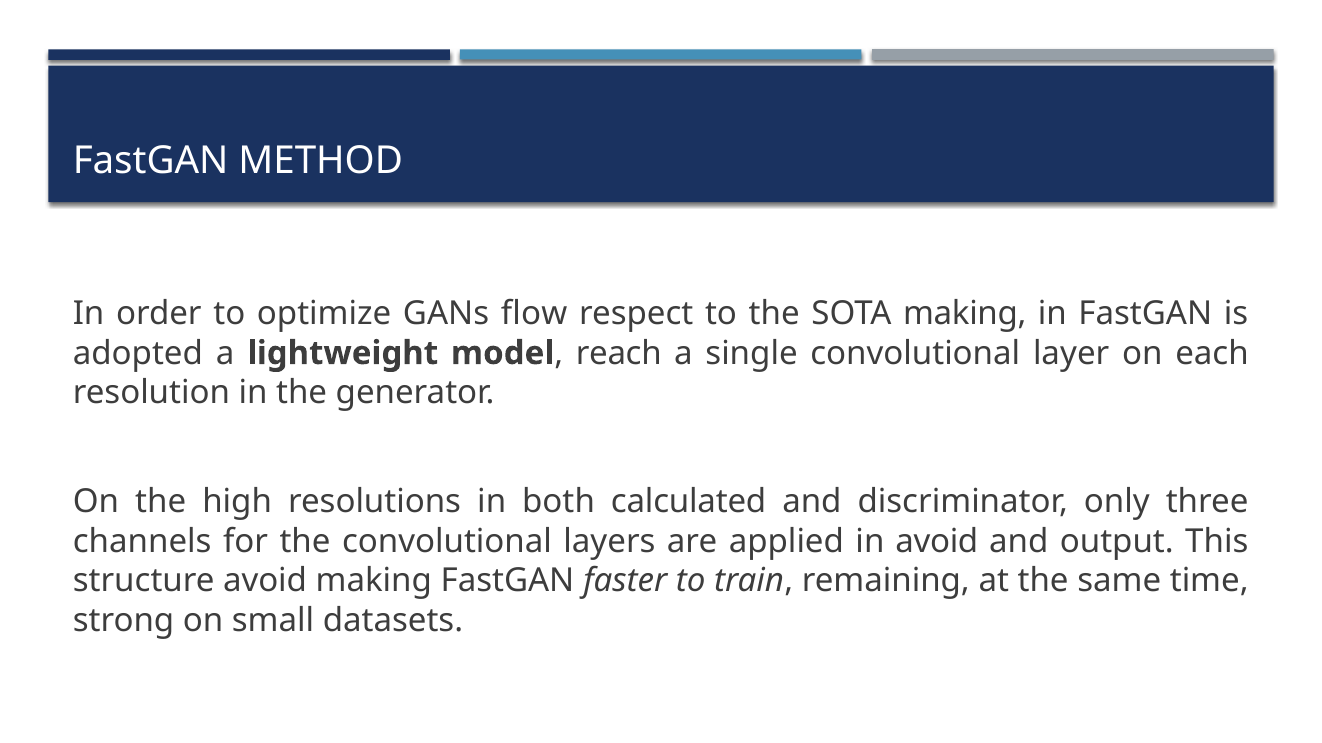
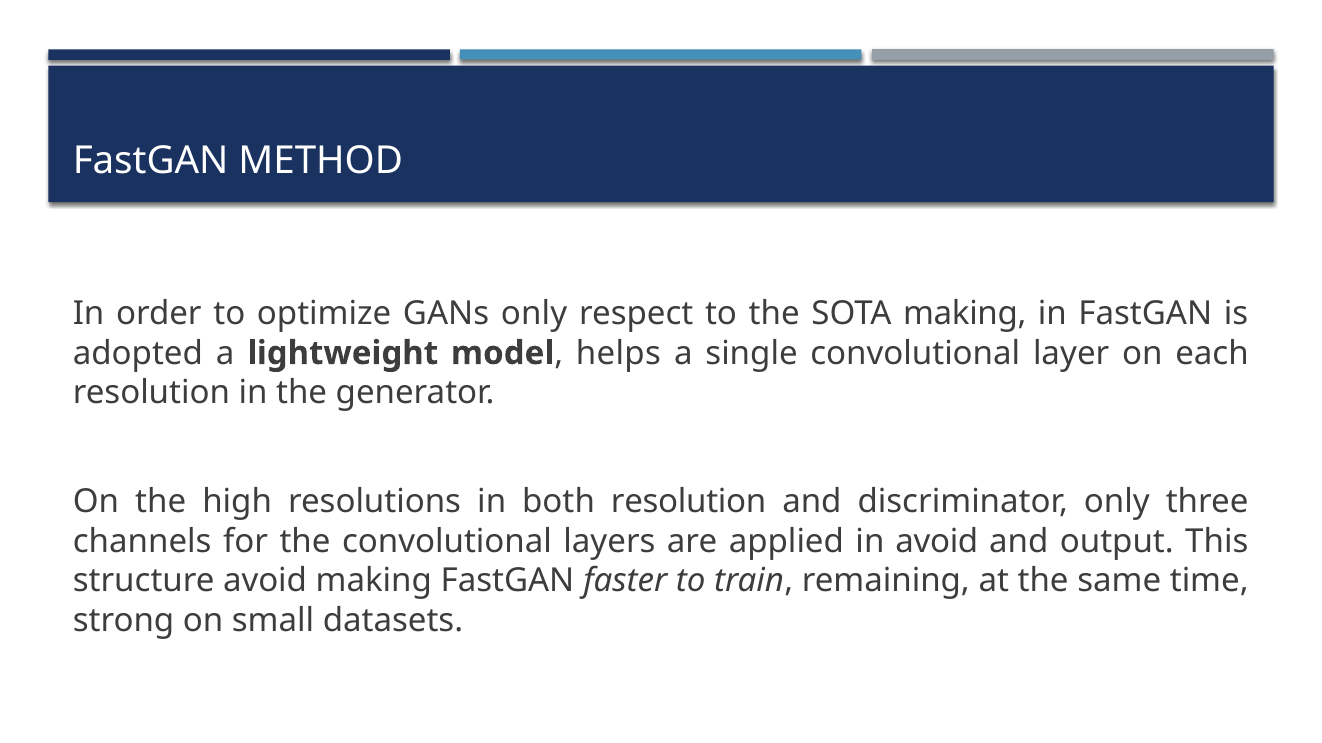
GANs flow: flow -> only
reach: reach -> helps
both calculated: calculated -> resolution
